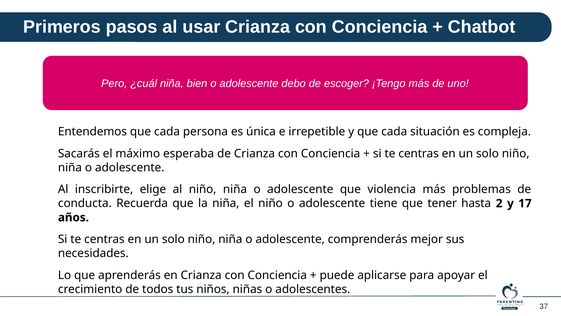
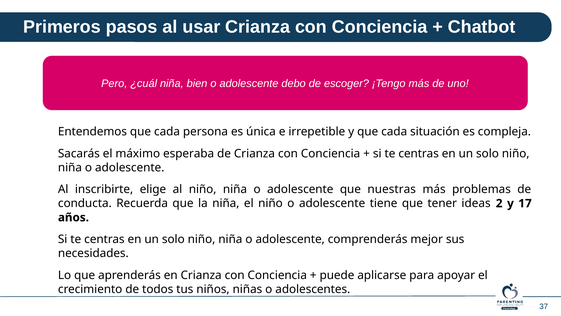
violencia: violencia -> nuestras
hasta: hasta -> ideas
